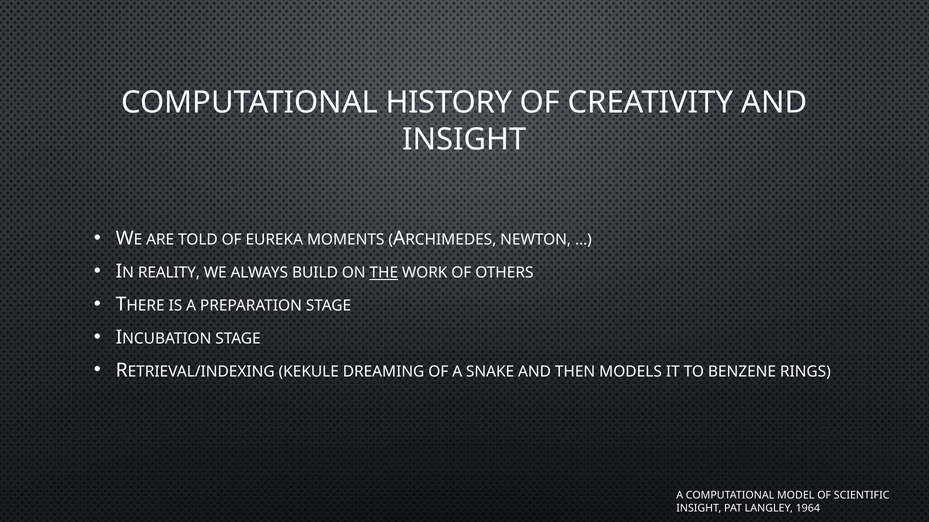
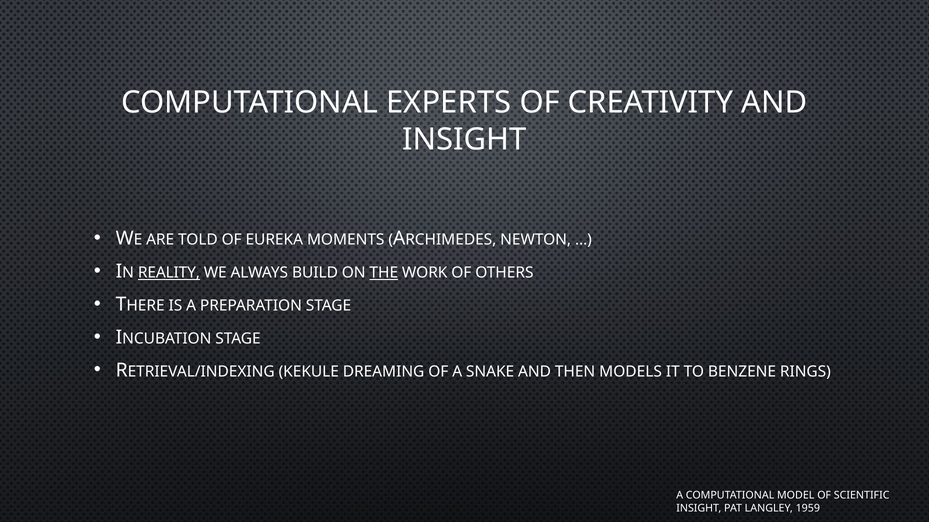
HISTORY: HISTORY -> EXPERTS
REALITY underline: none -> present
1964: 1964 -> 1959
